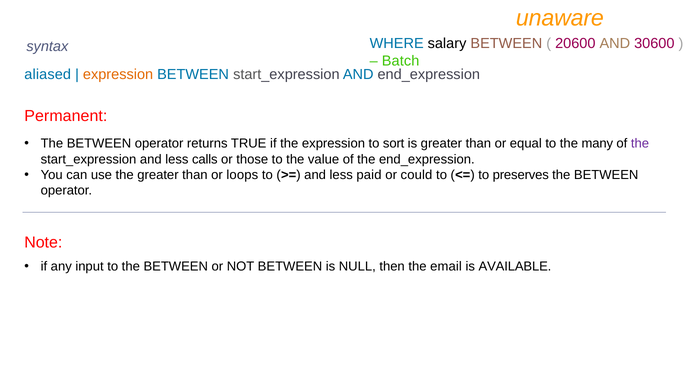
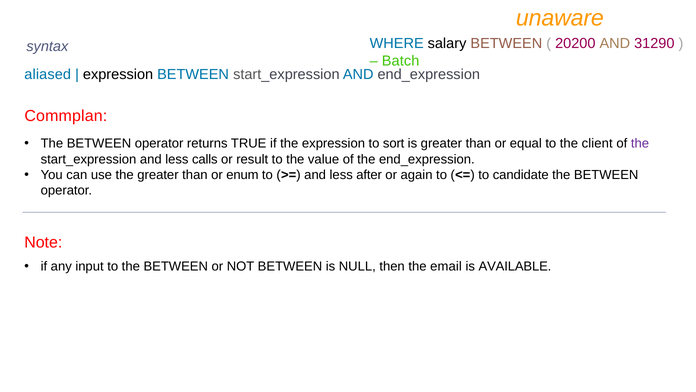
20600: 20600 -> 20200
30600: 30600 -> 31290
expression at (118, 74) colour: orange -> black
Permanent: Permanent -> Commplan
many: many -> client
those: those -> result
loops: loops -> enum
paid: paid -> after
could: could -> again
preserves: preserves -> candidate
